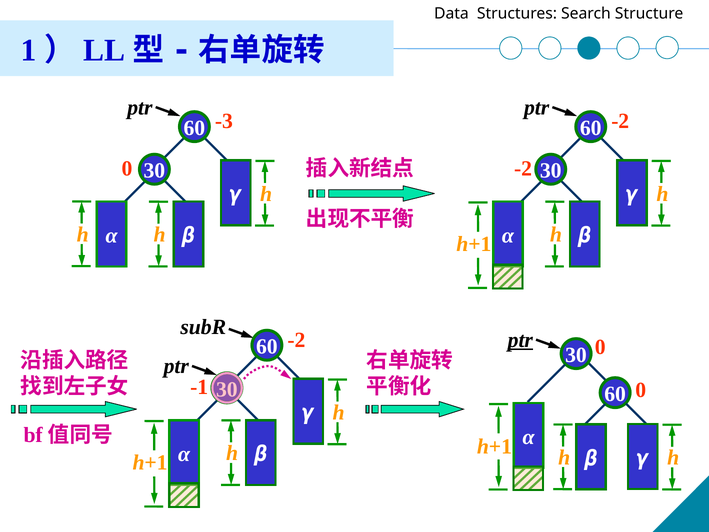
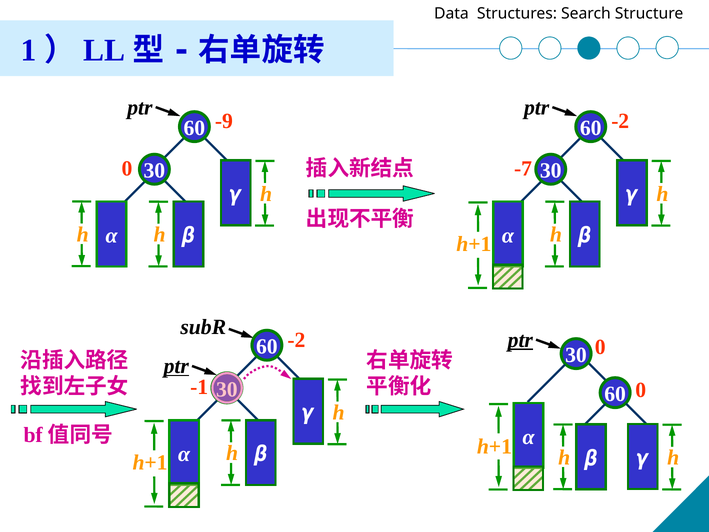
-3: -3 -> -9
-2 at (523, 169): -2 -> -7
ptr at (176, 366) underline: none -> present
